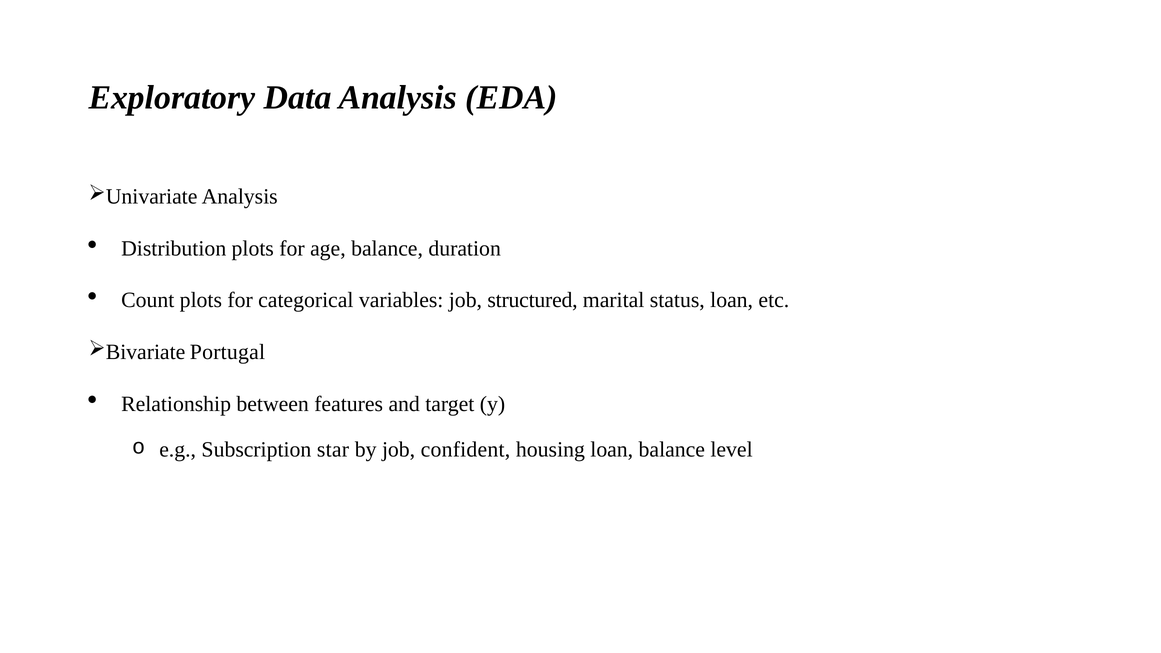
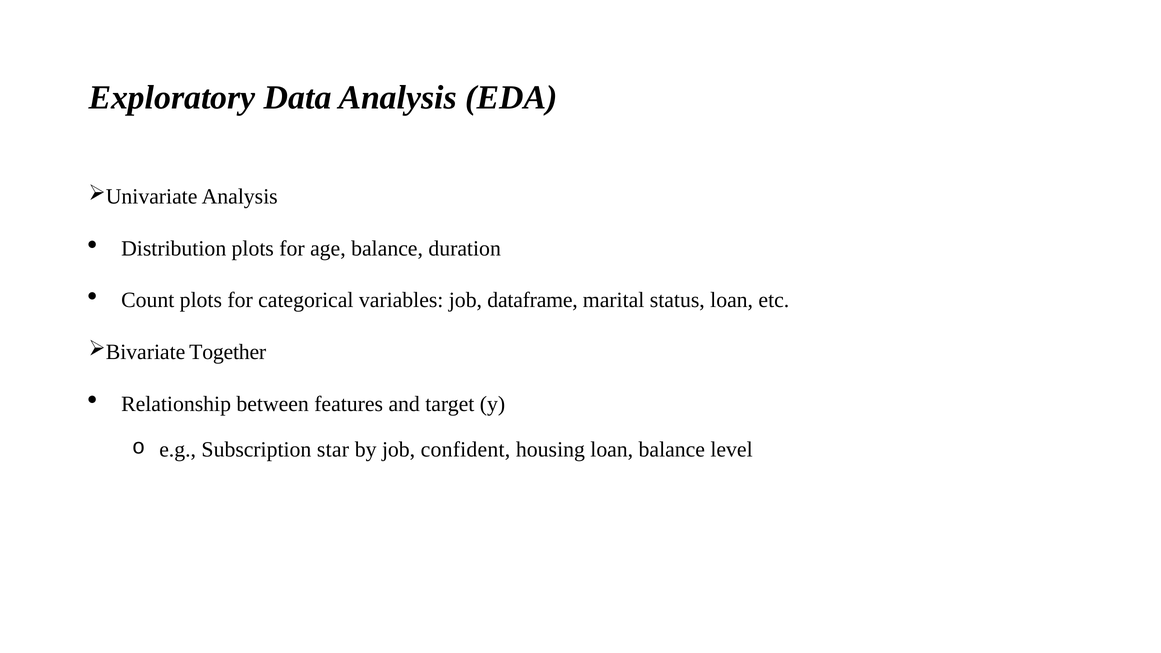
structured: structured -> dataframe
Portugal: Portugal -> Together
